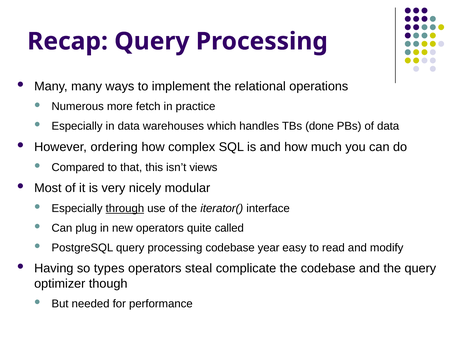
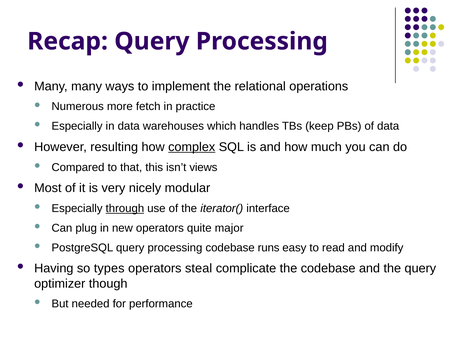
done: done -> keep
ordering: ordering -> resulting
complex underline: none -> present
called: called -> major
year: year -> runs
